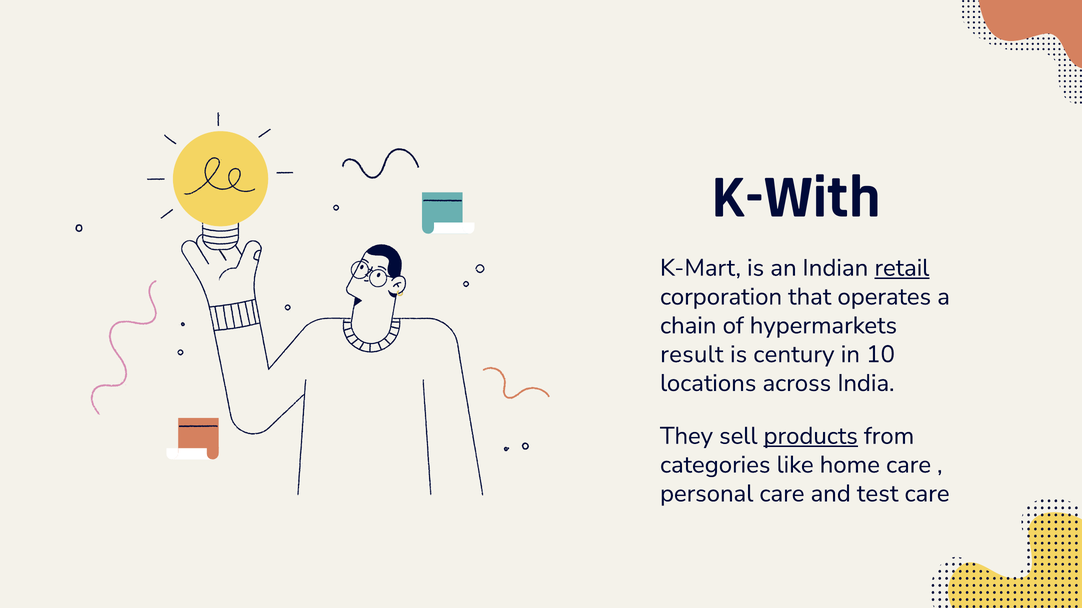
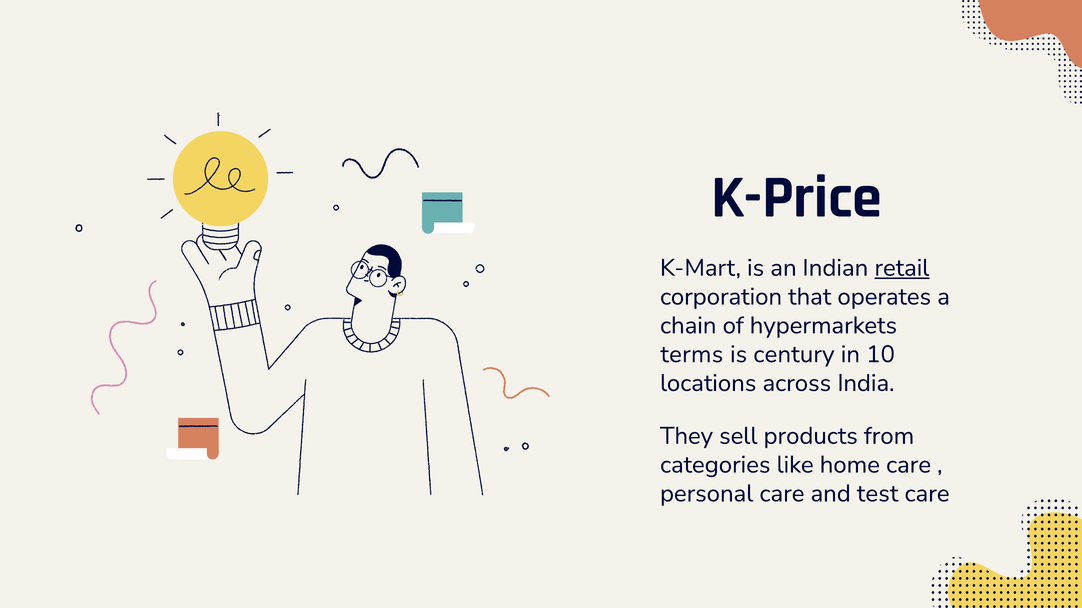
K-With: K-With -> K-Price
result: result -> terms
products underline: present -> none
